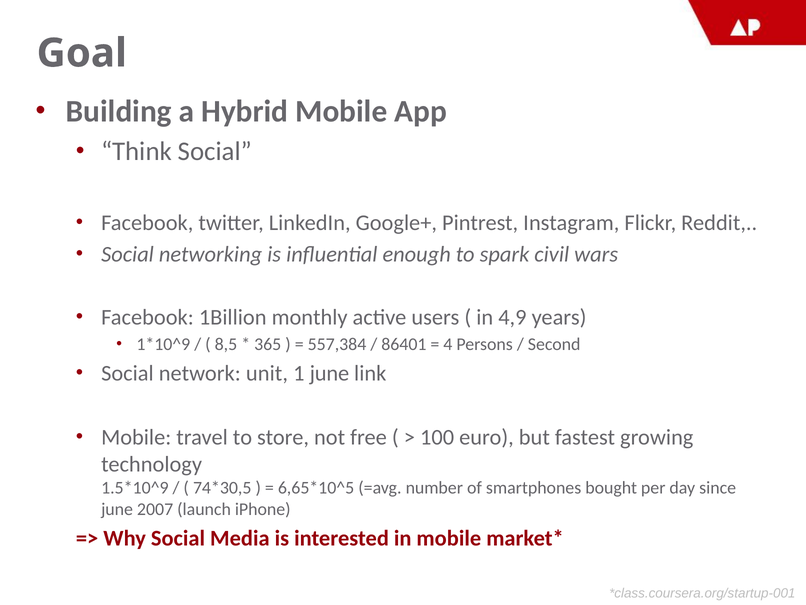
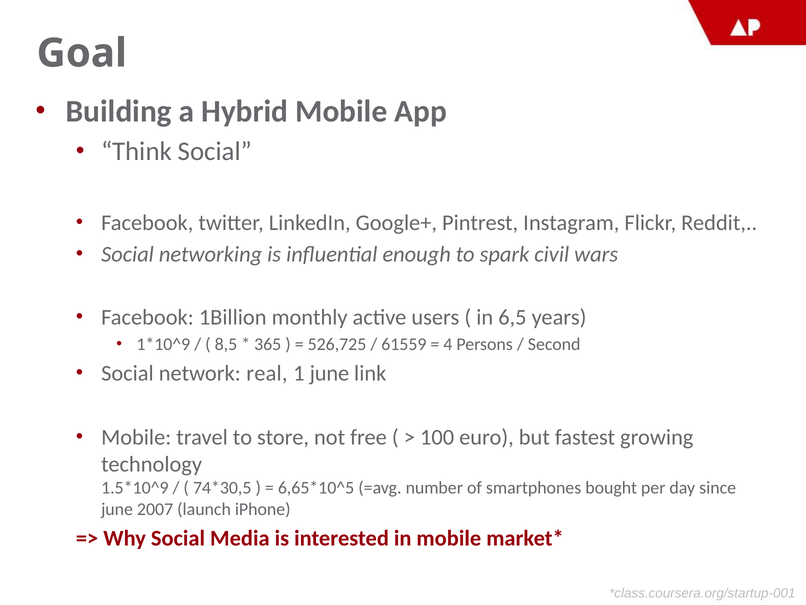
4,9: 4,9 -> 6,5
557,384: 557,384 -> 526,725
86401: 86401 -> 61559
unit: unit -> real
